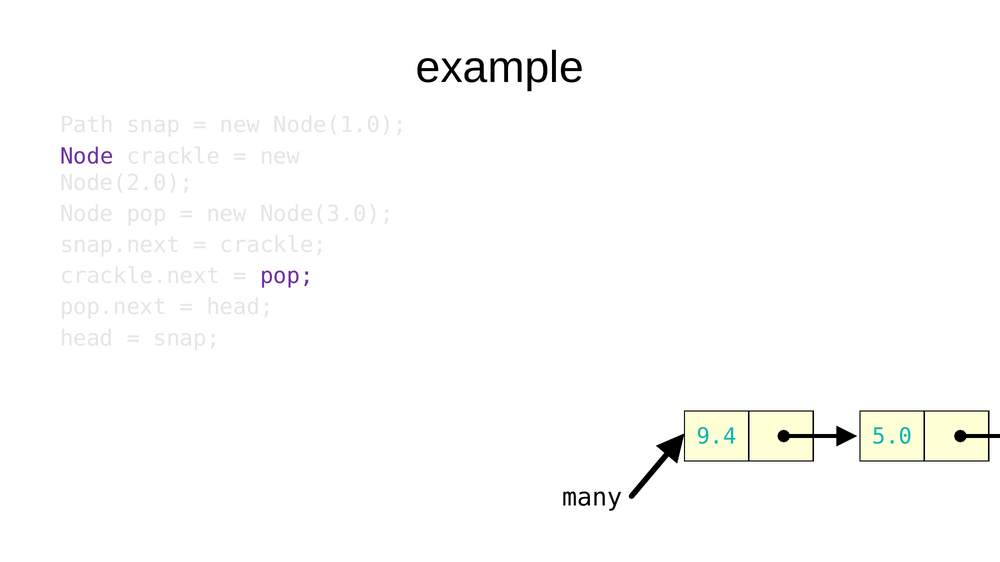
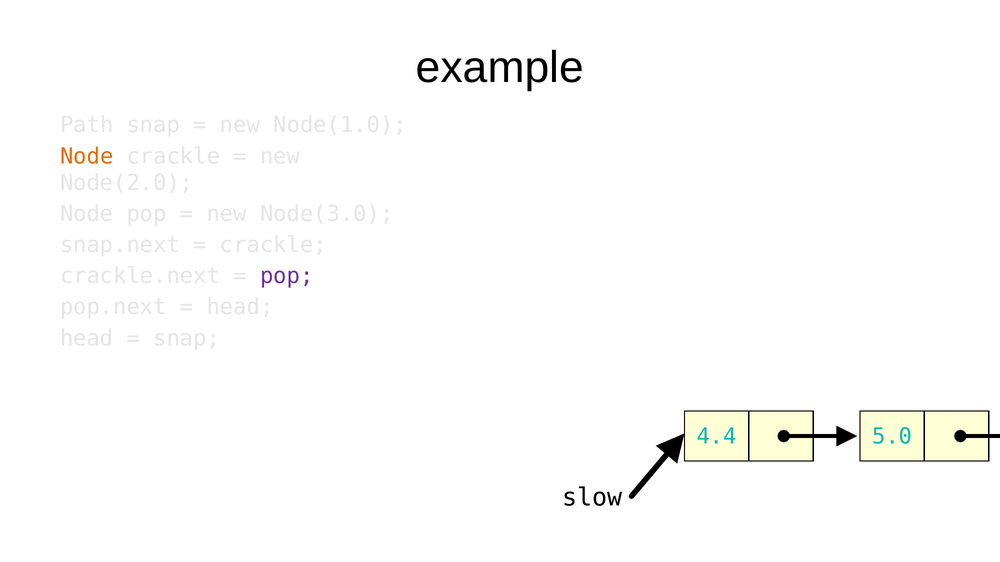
Node at (87, 156) colour: purple -> orange
9.4: 9.4 -> 4.4
many: many -> slow
